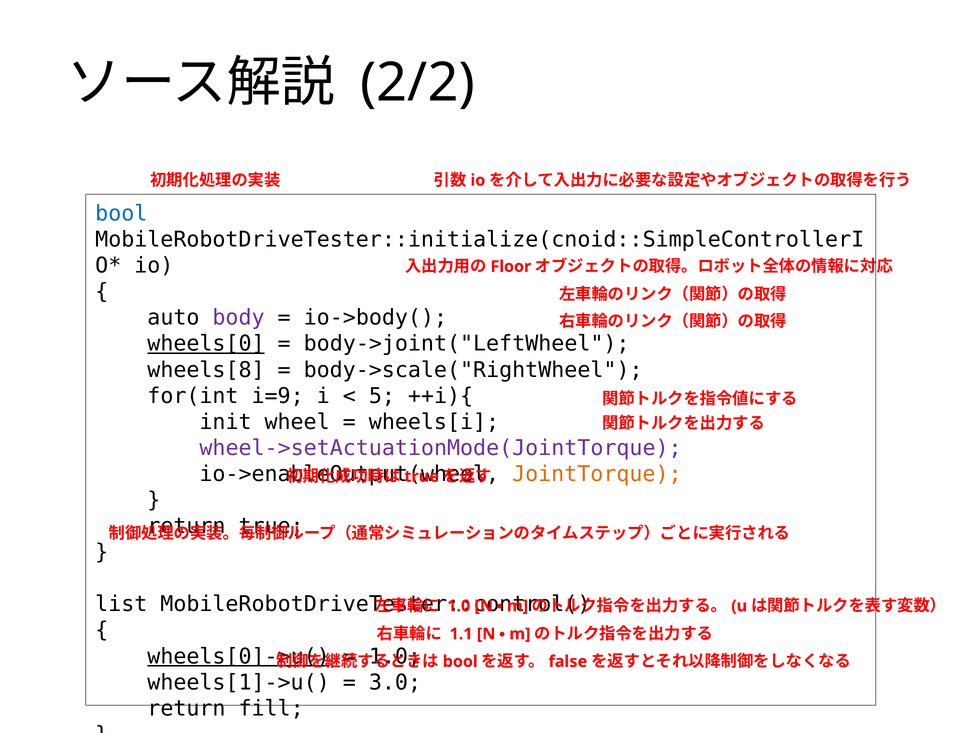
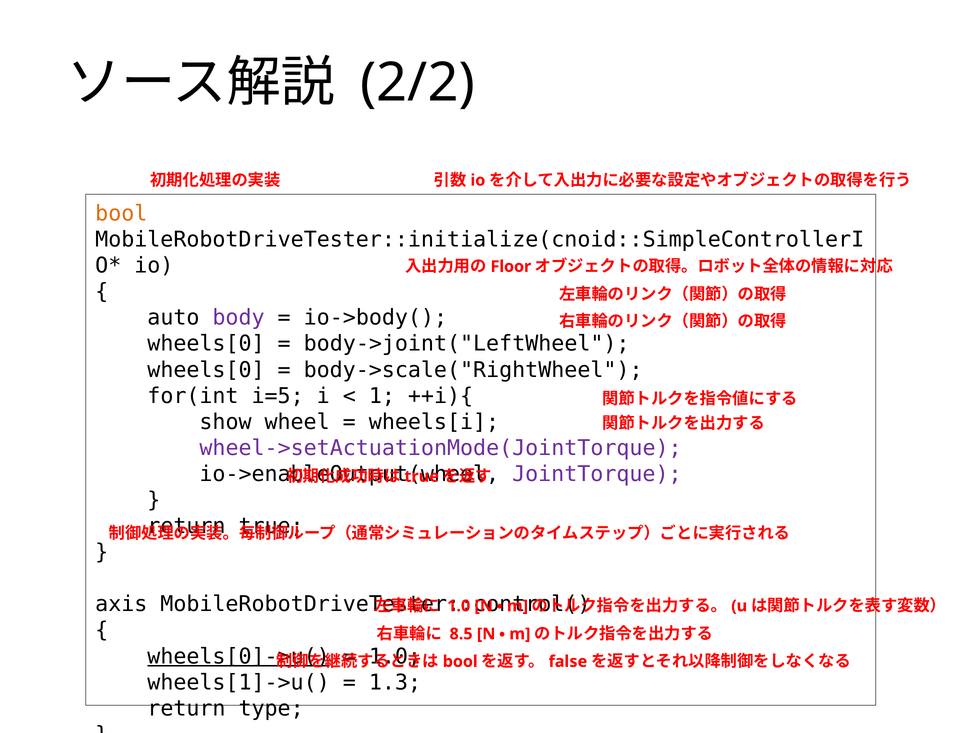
bool at (121, 213) colour: blue -> orange
wheels[0 at (206, 344) underline: present -> none
wheels[8 at (206, 370): wheels[8 -> wheels[0
i=9: i=9 -> i=5
5: 5 -> 1
init: init -> show
JointTorque colour: orange -> purple
list: list -> axis
1.1: 1.1 -> 8.5
3.0: 3.0 -> 1.3
fill: fill -> type
